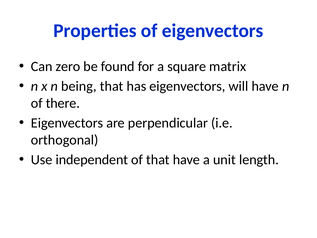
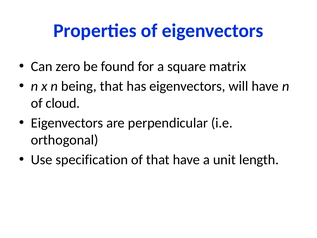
there: there -> cloud
independent: independent -> specification
